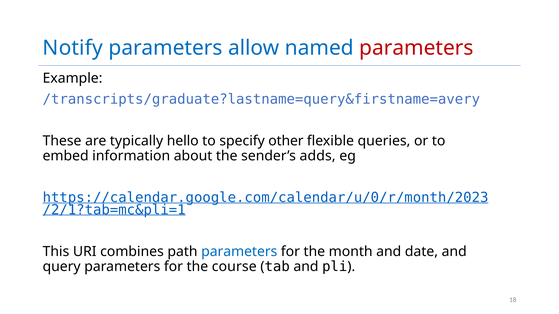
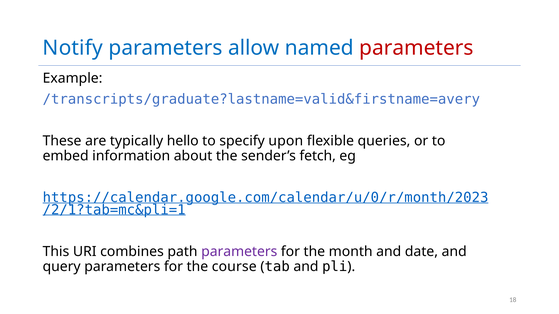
/transcripts/graduate?lastname=query&firstname=avery: /transcripts/graduate?lastname=query&firstname=avery -> /transcripts/graduate?lastname=valid&firstname=avery
other: other -> upon
adds: adds -> fetch
parameters at (239, 252) colour: blue -> purple
